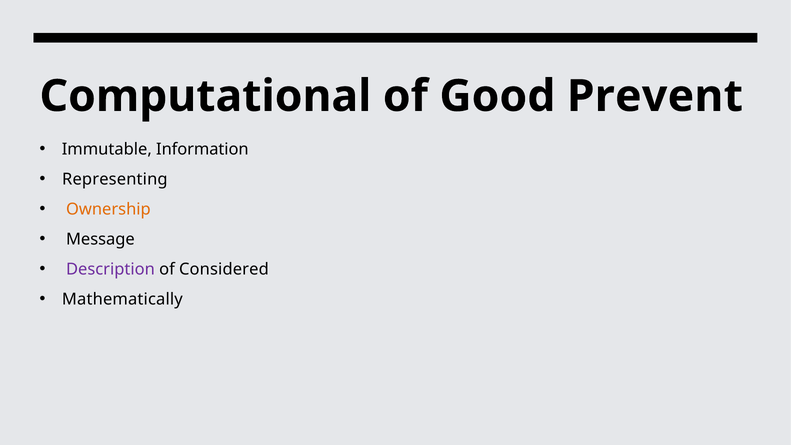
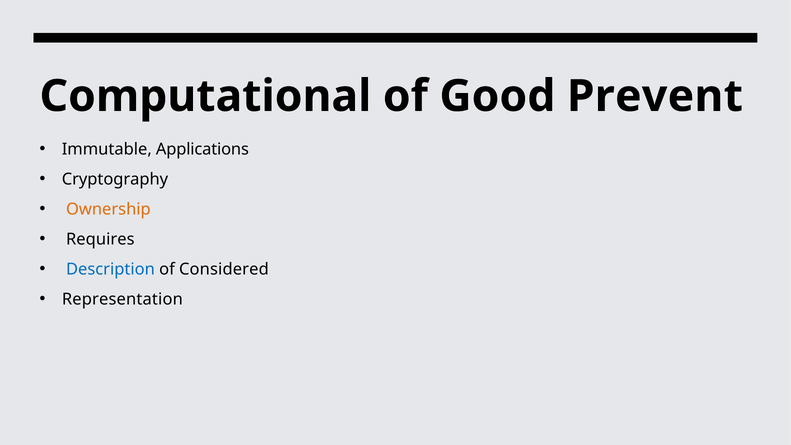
Information: Information -> Applications
Representing: Representing -> Cryptography
Message: Message -> Requires
Description colour: purple -> blue
Mathematically: Mathematically -> Representation
